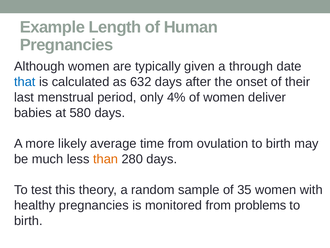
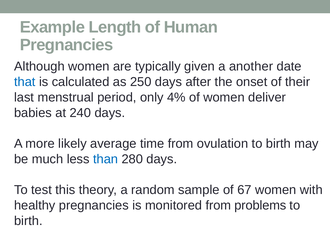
through: through -> another
632: 632 -> 250
580: 580 -> 240
than colour: orange -> blue
35: 35 -> 67
